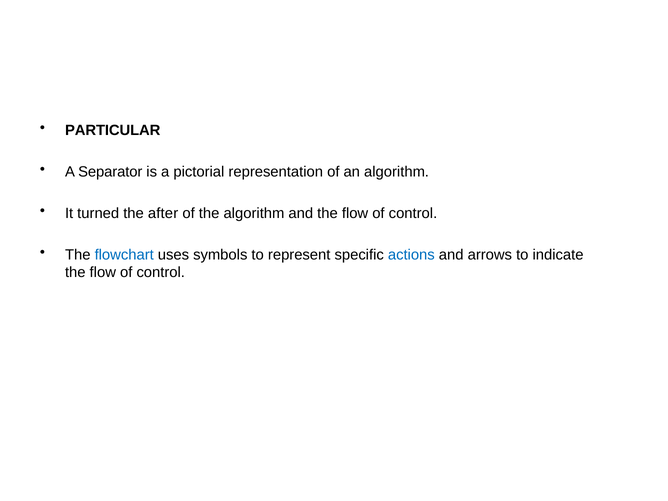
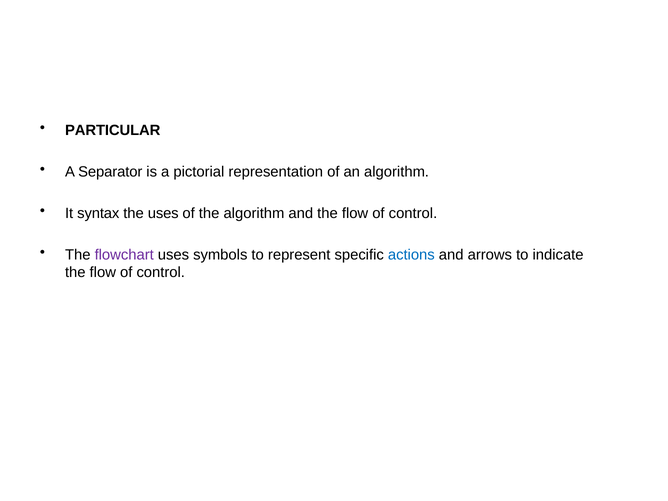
turned: turned -> syntax
the after: after -> uses
flowchart colour: blue -> purple
